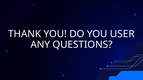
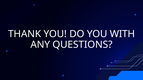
USER: USER -> WITH
